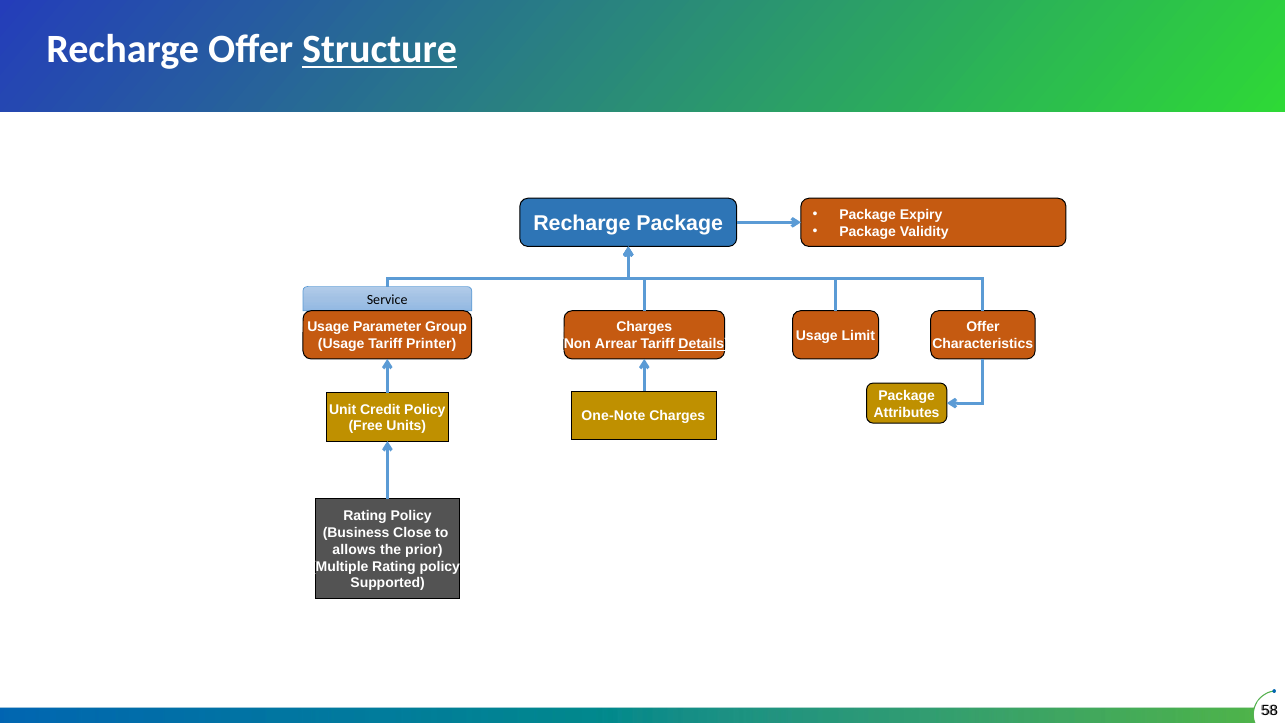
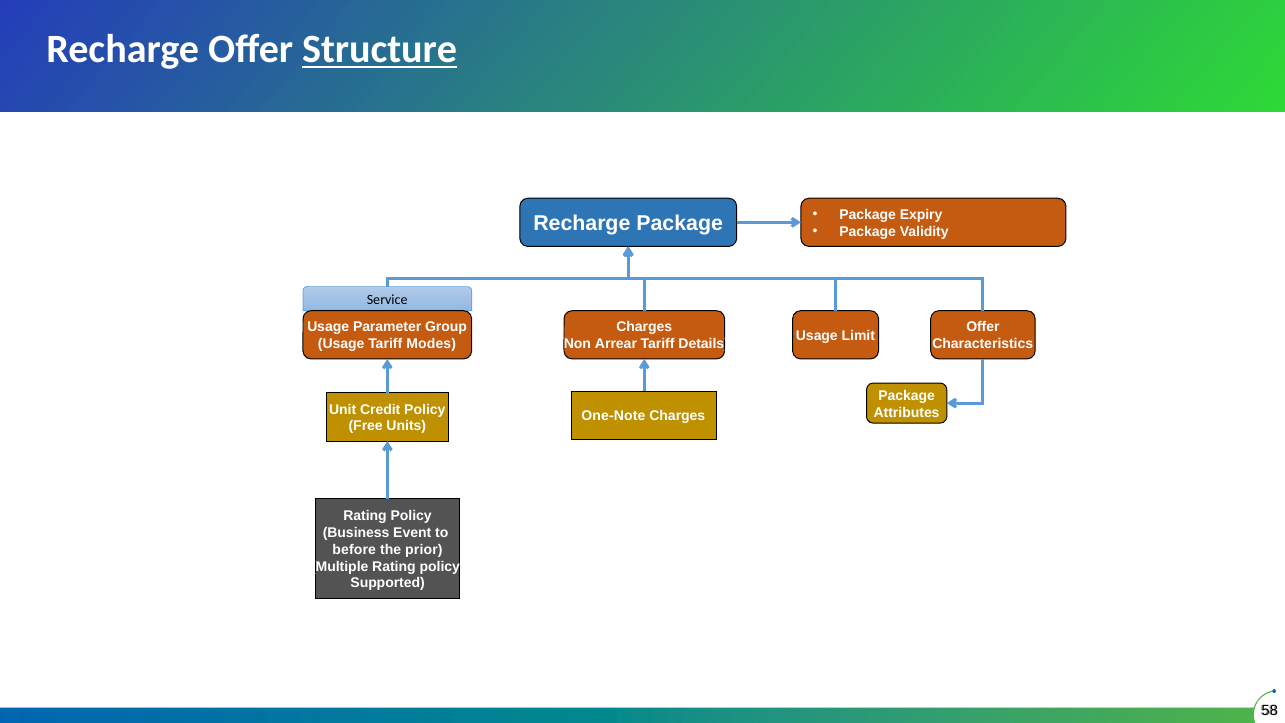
Printer: Printer -> Modes
Details underline: present -> none
Close: Close -> Event
allows: allows -> before
